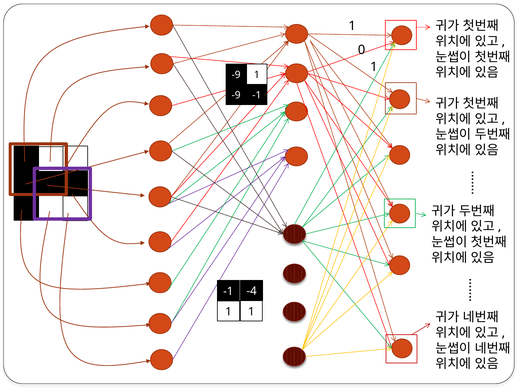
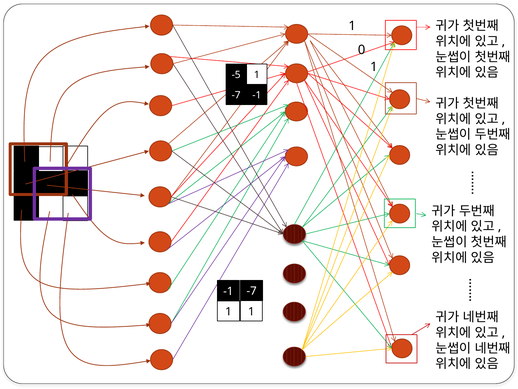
-9 at (236, 75): -9 -> -5
-9 at (236, 95): -9 -> -7
-4 at (252, 291): -4 -> -7
